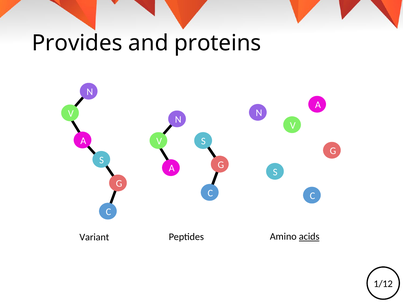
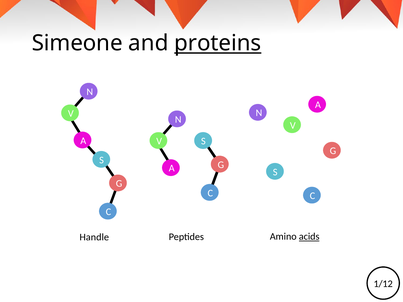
Provides: Provides -> Simeone
proteins underline: none -> present
Variant: Variant -> Handle
